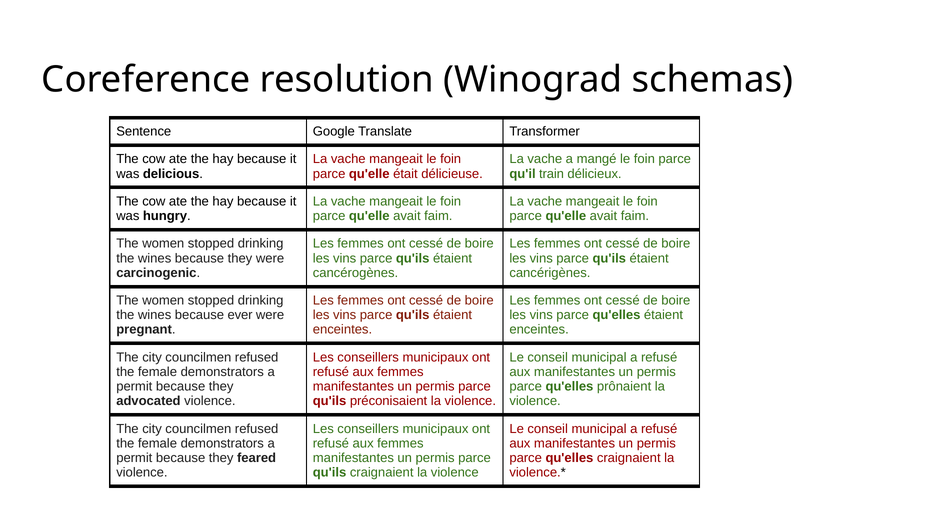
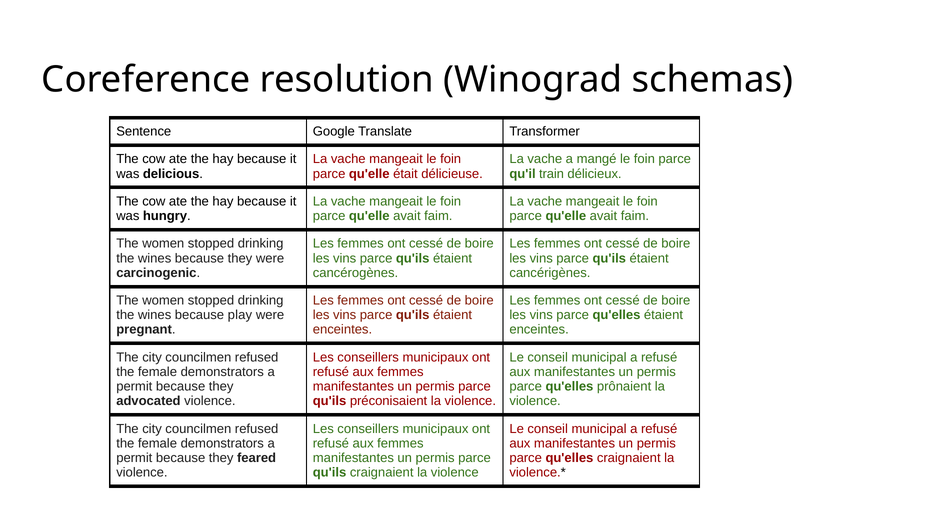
ever: ever -> play
